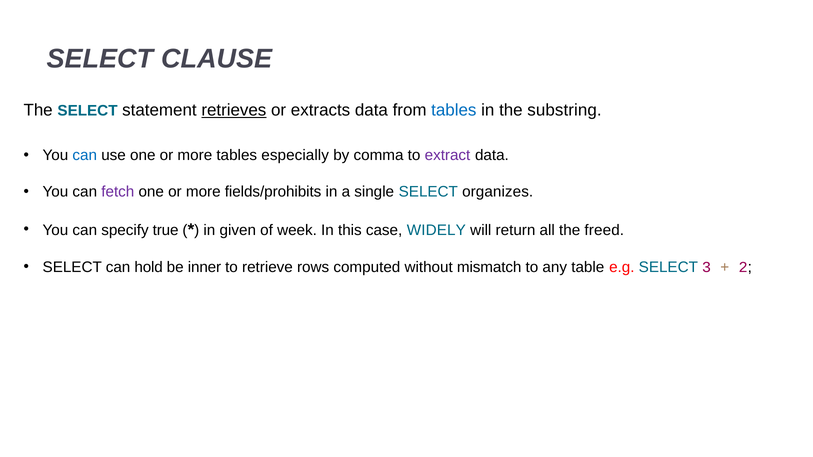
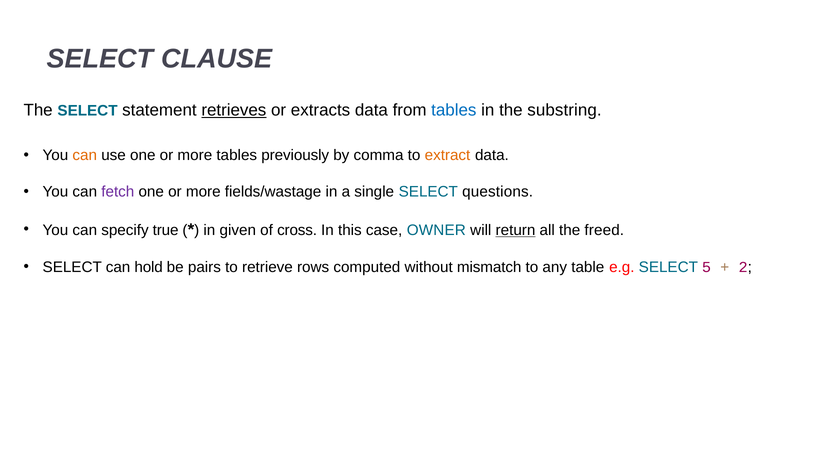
can at (85, 155) colour: blue -> orange
especially: especially -> previously
extract colour: purple -> orange
fields/prohibits: fields/prohibits -> fields/wastage
organizes: organizes -> questions
week: week -> cross
WIDELY: WIDELY -> OWNER
return underline: none -> present
inner: inner -> pairs
3: 3 -> 5
